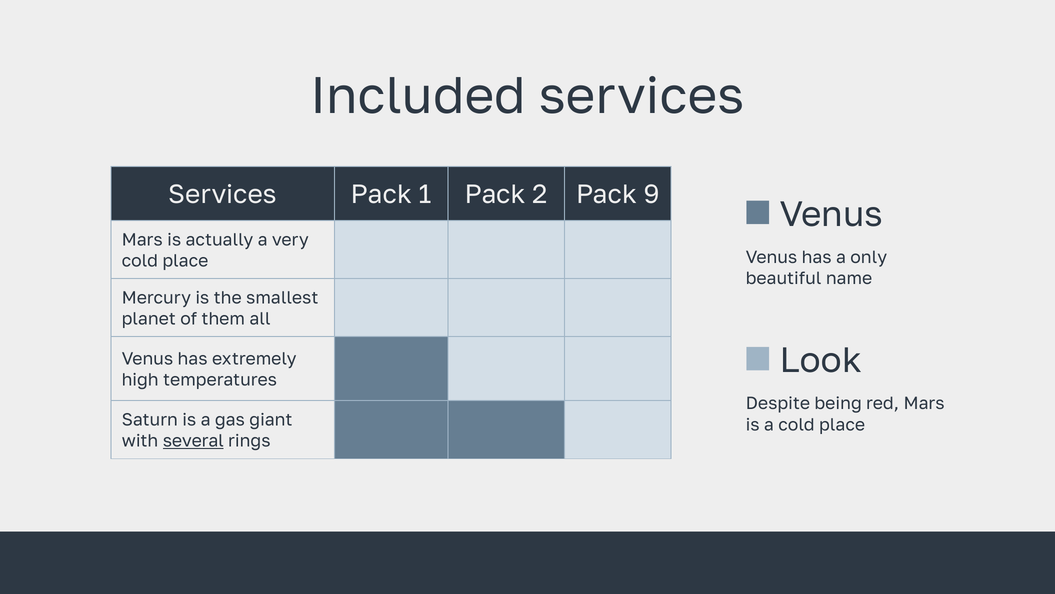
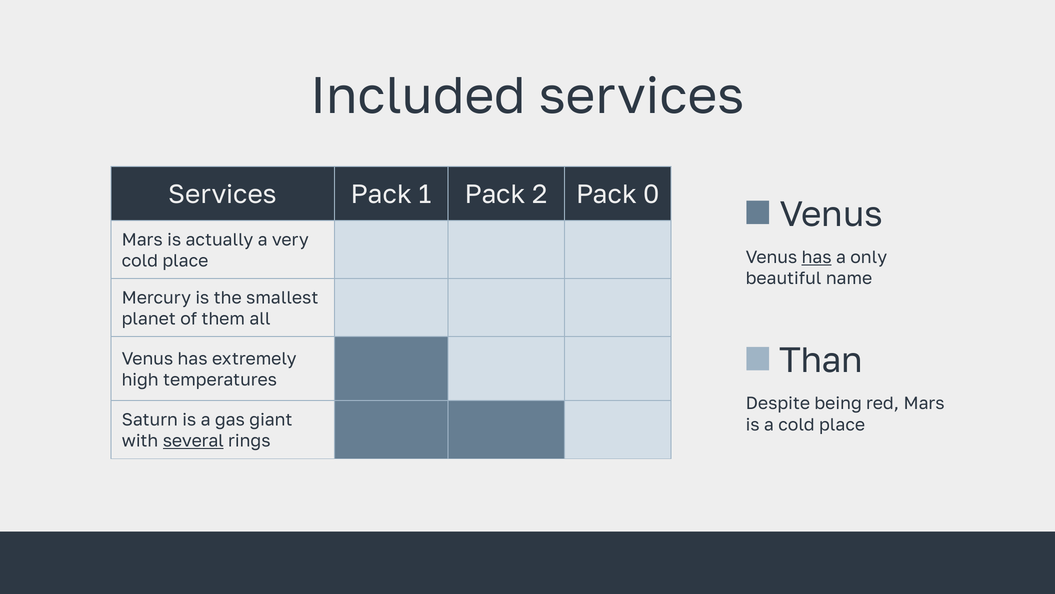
9: 9 -> 0
has at (817, 257) underline: none -> present
Look: Look -> Than
